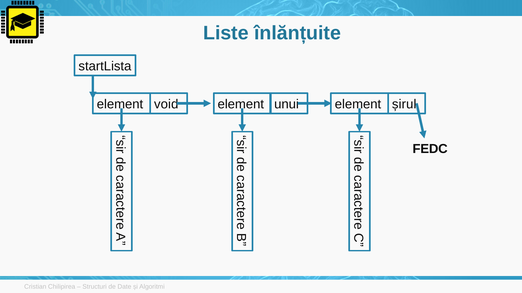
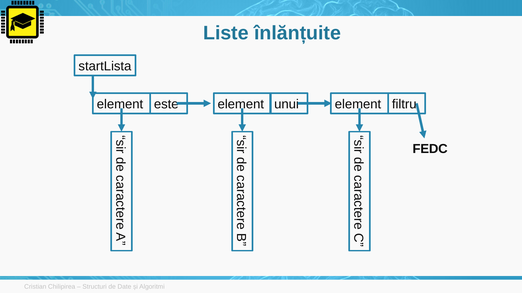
void: void -> este
șirul: șirul -> filtru
